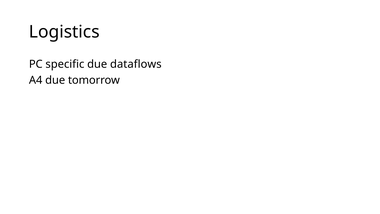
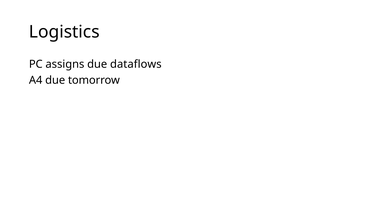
specific: specific -> assigns
